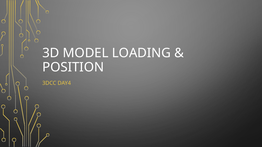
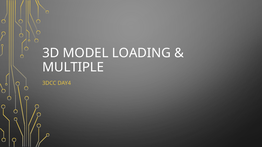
POSITION: POSITION -> MULTIPLE
